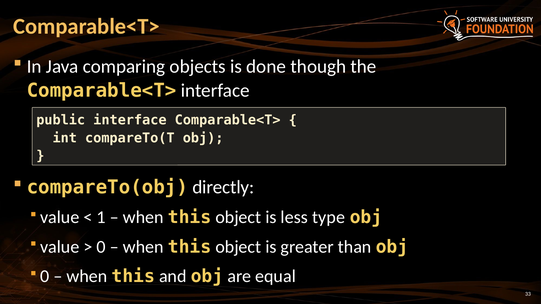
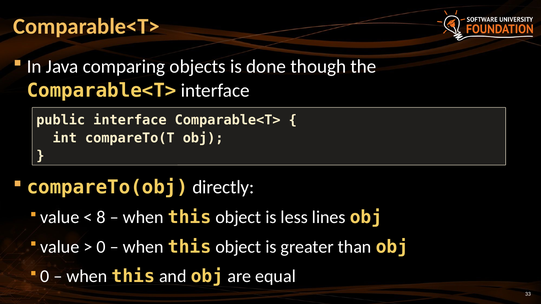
1: 1 -> 8
type: type -> lines
